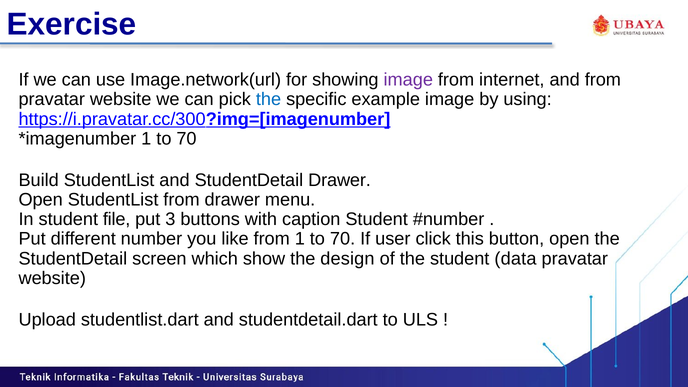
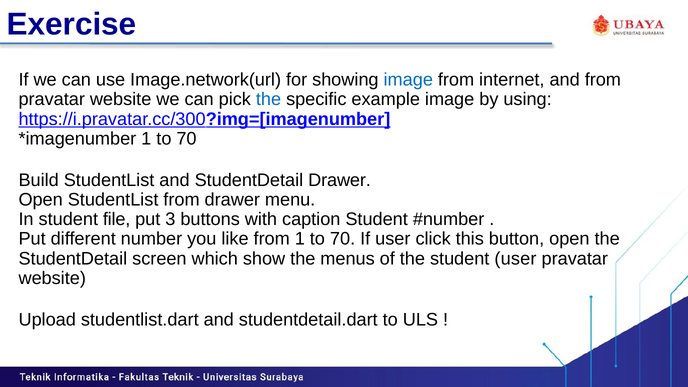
image at (408, 80) colour: purple -> blue
design: design -> menus
student data: data -> user
